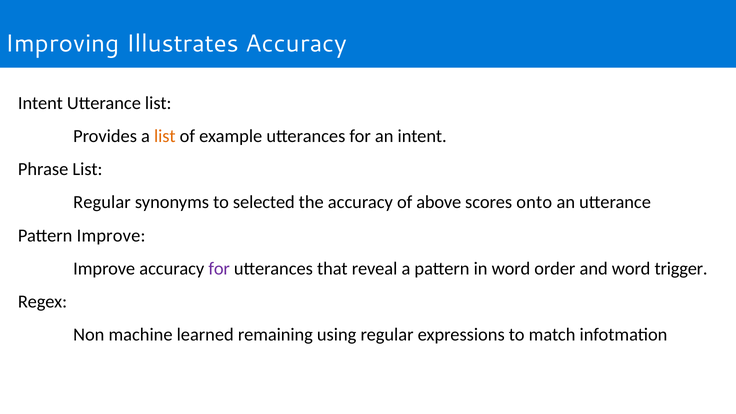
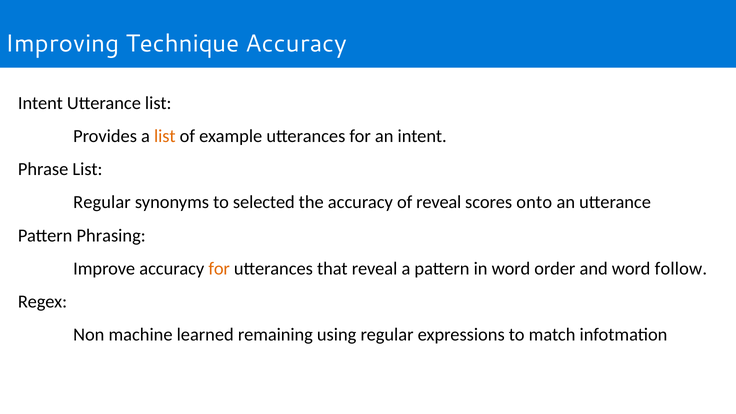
Illustrates: Illustrates -> Technique
of above: above -> reveal
Pattern Improve: Improve -> Phrasing
for at (219, 269) colour: purple -> orange
trigger: trigger -> follow
